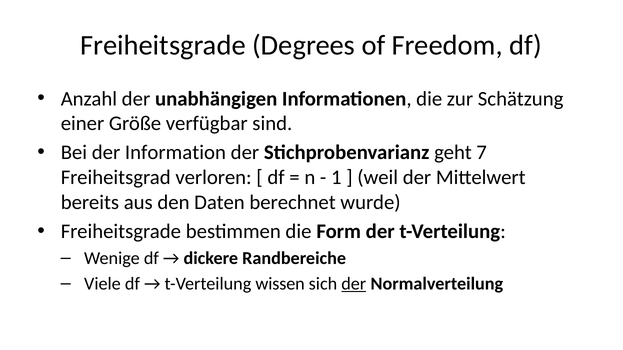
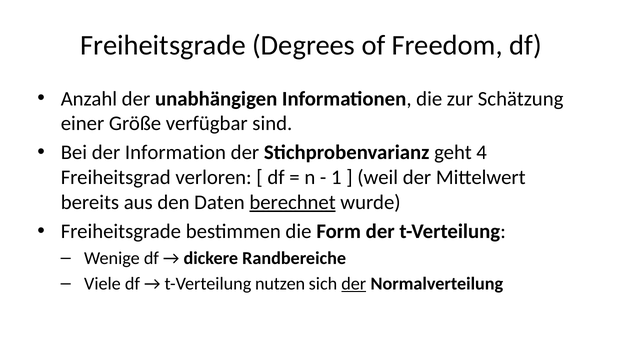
7: 7 -> 4
berechnet underline: none -> present
wissen: wissen -> nutzen
